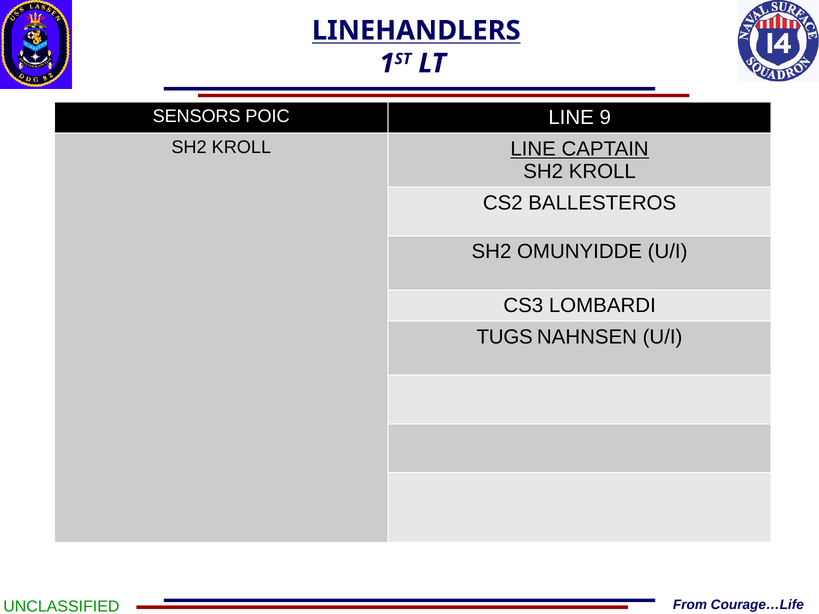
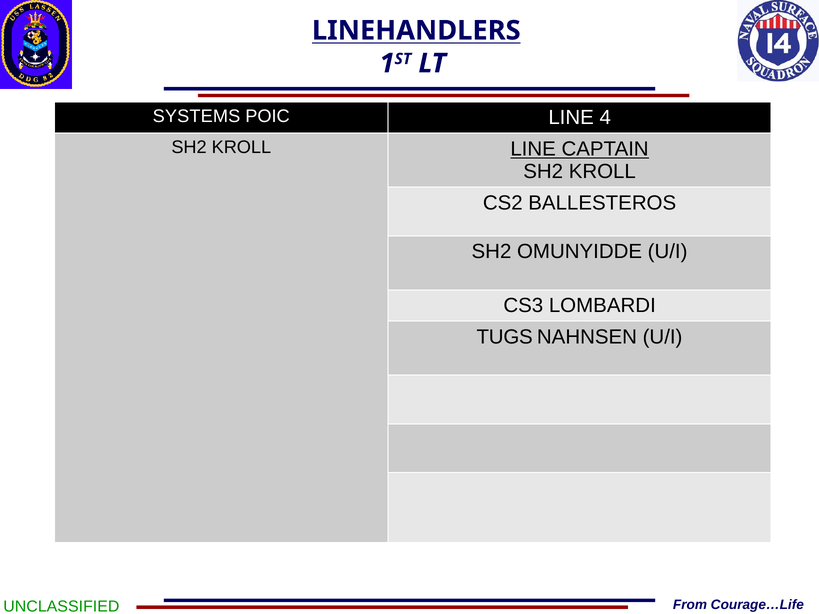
SENSORS: SENSORS -> SYSTEMS
9: 9 -> 4
